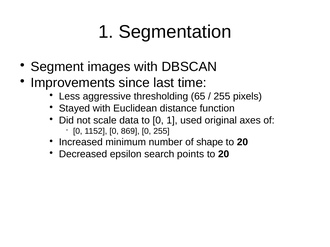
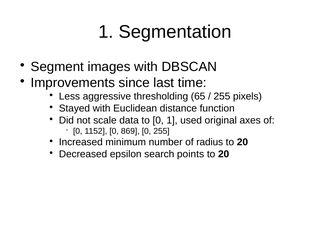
shape: shape -> radius
